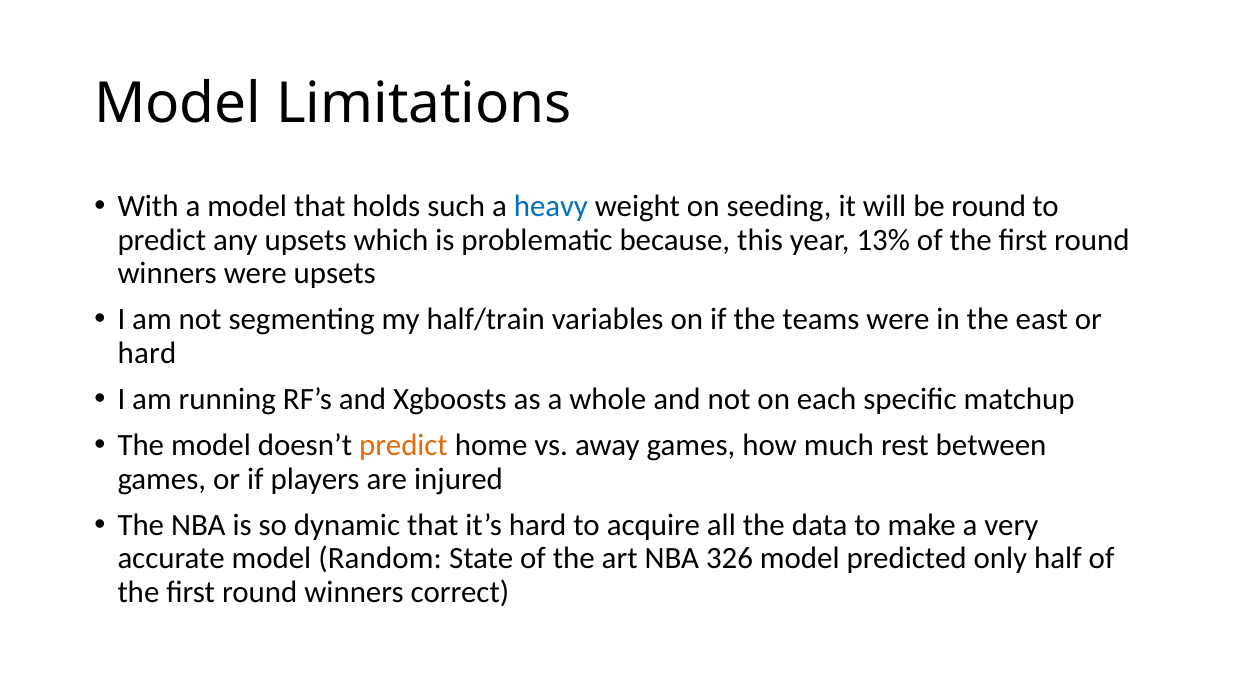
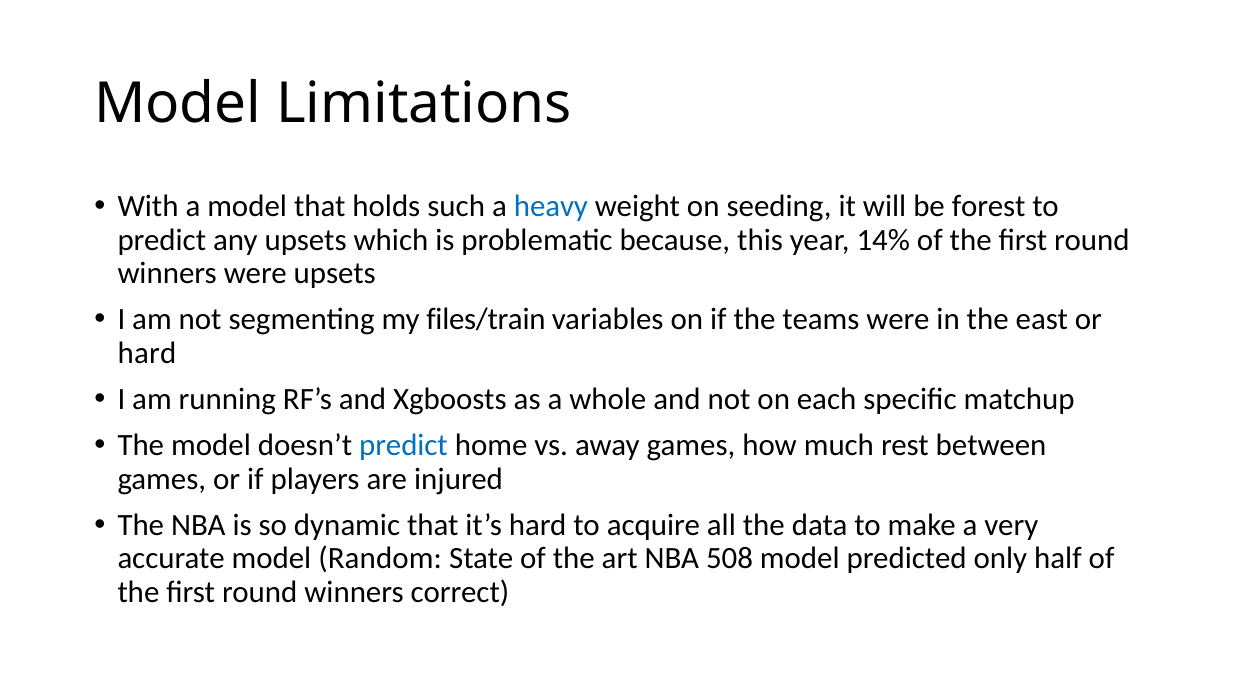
be round: round -> forest
13%: 13% -> 14%
half/train: half/train -> files/train
predict at (403, 445) colour: orange -> blue
326: 326 -> 508
